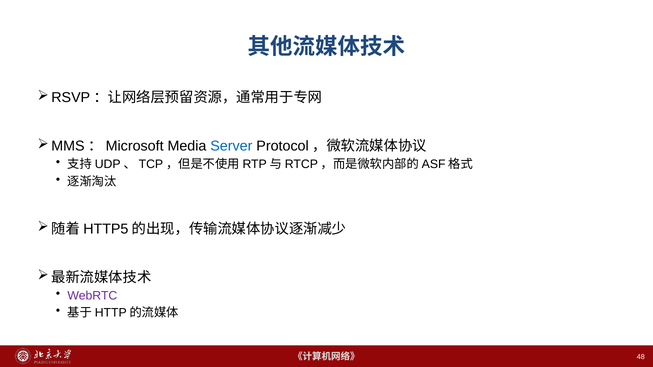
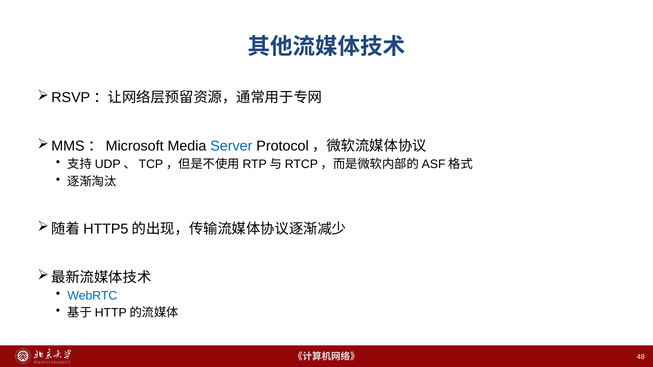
WebRTC colour: purple -> blue
